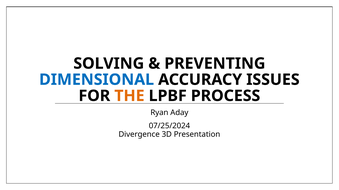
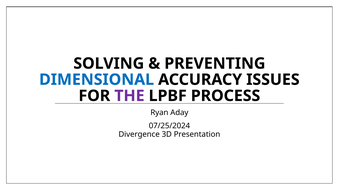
THE colour: orange -> purple
